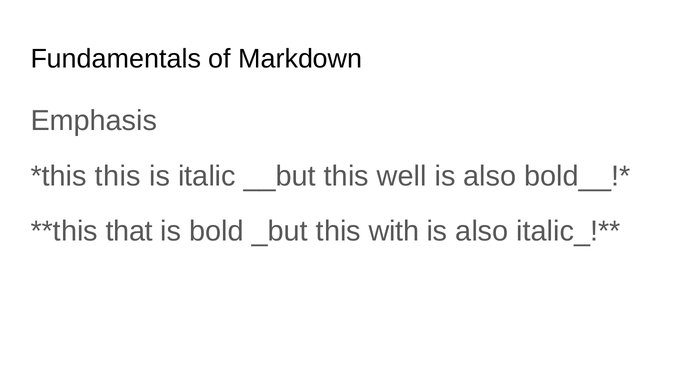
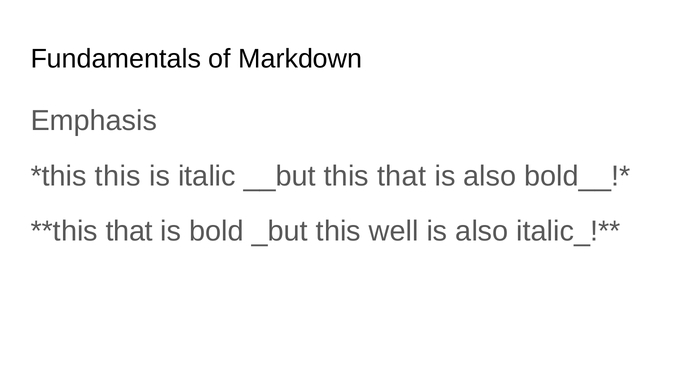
this well: well -> that
with: with -> well
